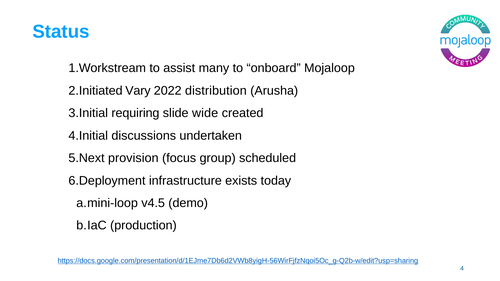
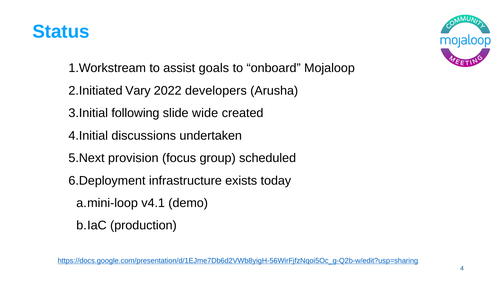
many: many -> goals
distribution: distribution -> developers
requiring: requiring -> following
v4.5: v4.5 -> v4.1
